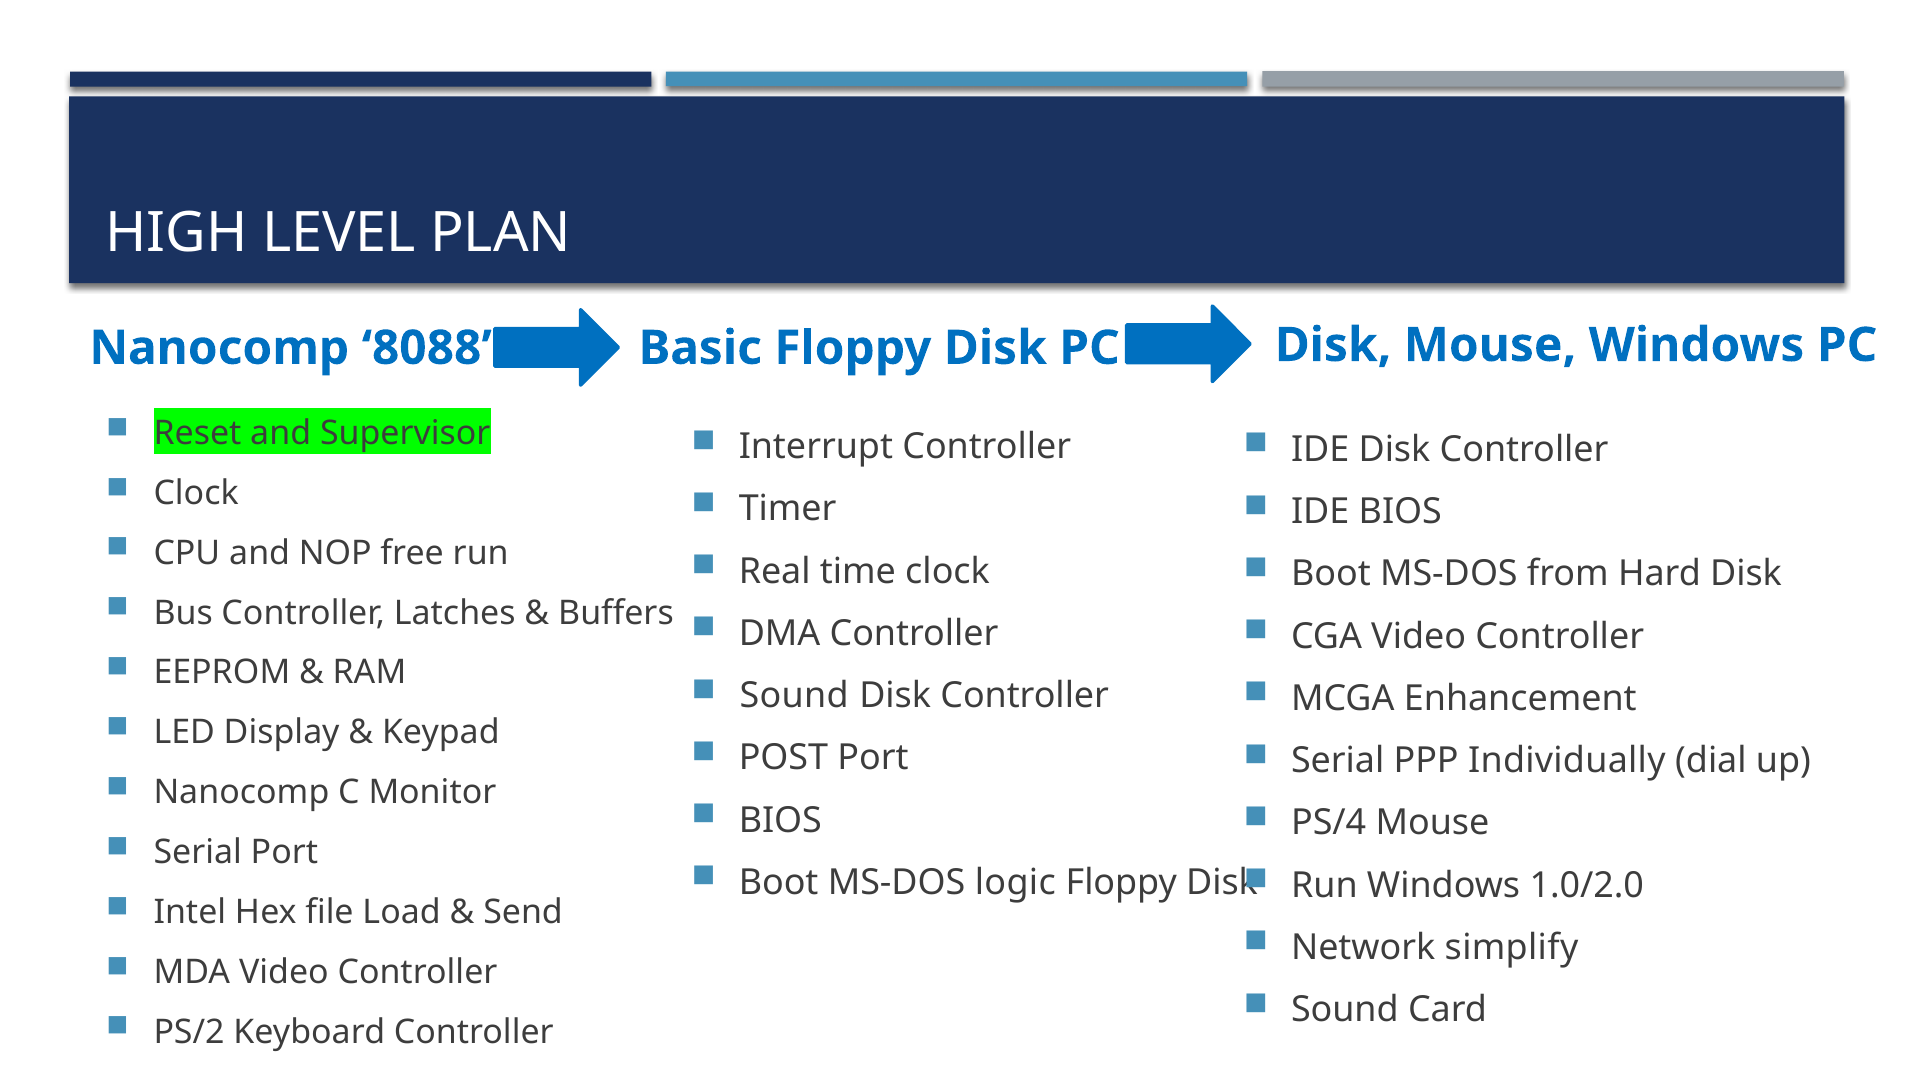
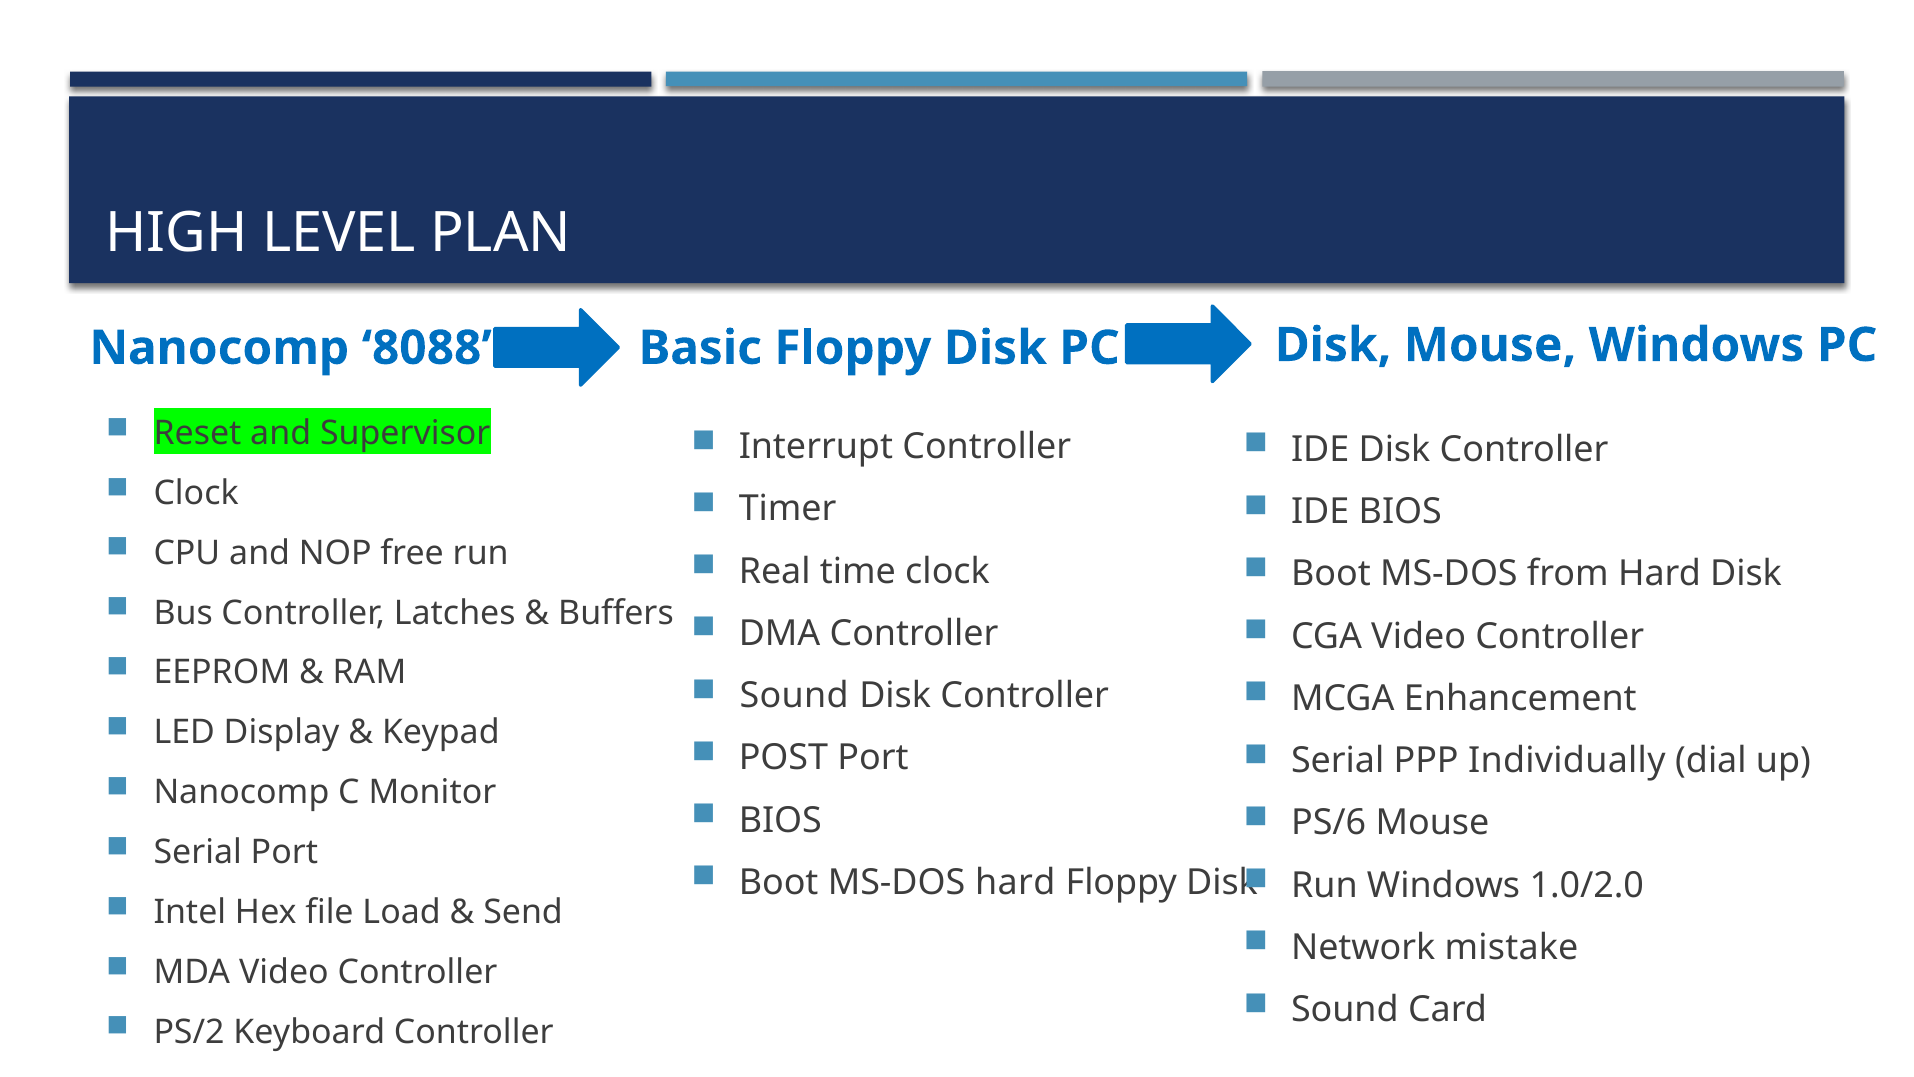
PS/4: PS/4 -> PS/6
MS-DOS logic: logic -> hard
simplify: simplify -> mistake
